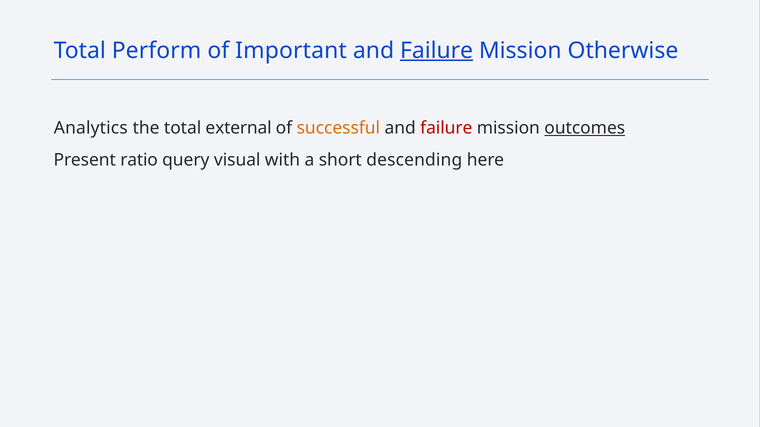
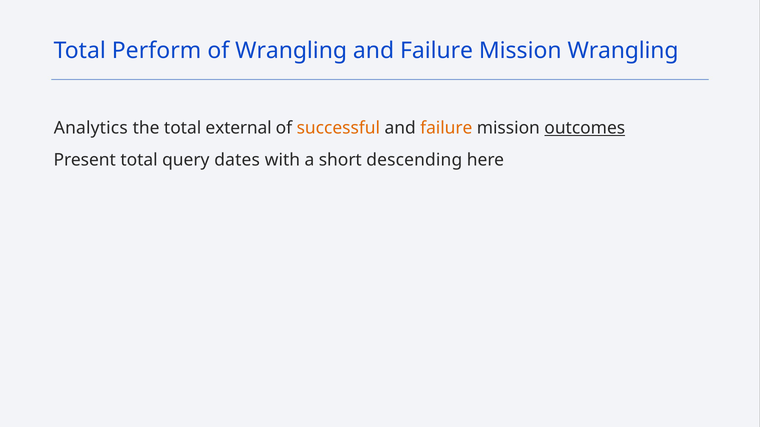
of Important: Important -> Wrangling
Failure at (437, 51) underline: present -> none
Mission Otherwise: Otherwise -> Wrangling
failure at (446, 128) colour: red -> orange
Present ratio: ratio -> total
visual: visual -> dates
